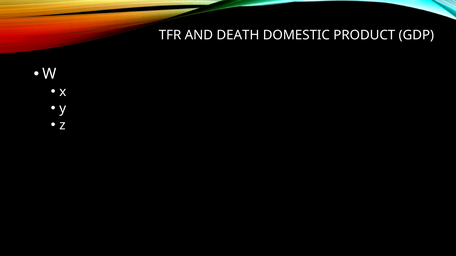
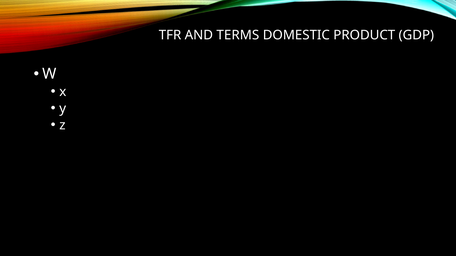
DEATH: DEATH -> TERMS
